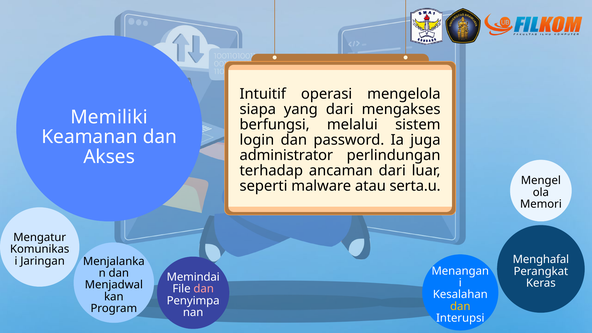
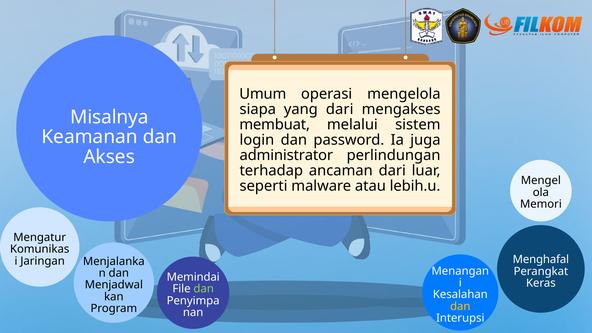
Intuitif: Intuitif -> Umum
Memiliki: Memiliki -> Misalnya
berfungsi: berfungsi -> membuat
serta.u: serta.u -> lebih.u
dan at (204, 289) colour: pink -> light green
